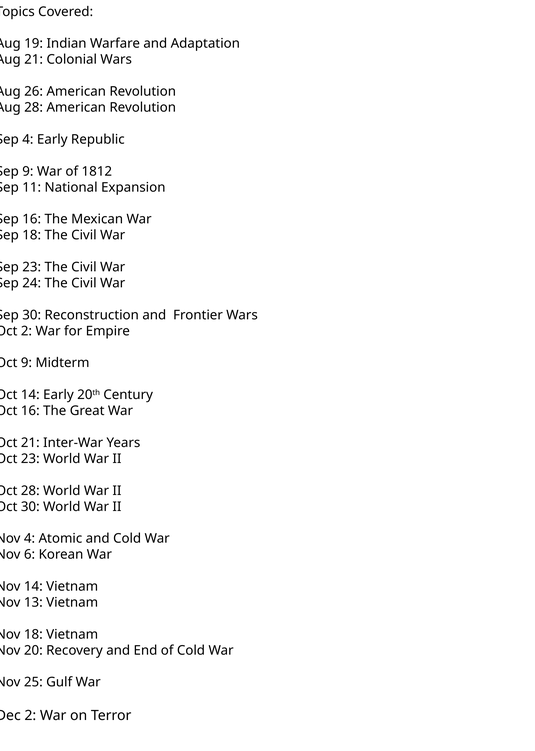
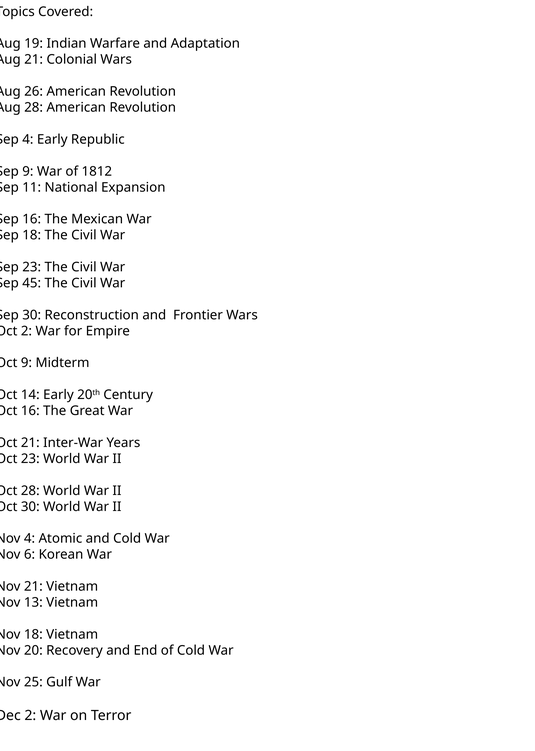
24: 24 -> 45
14 at (33, 586): 14 -> 21
